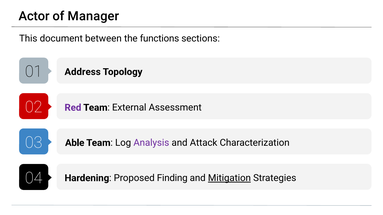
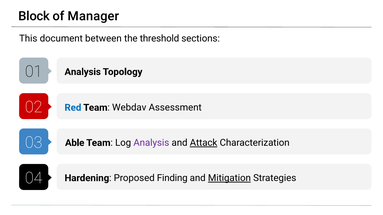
Actor: Actor -> Block
functions: functions -> threshold
Address at (83, 72): Address -> Analysis
Red colour: purple -> blue
External: External -> Webdav
Attack underline: none -> present
